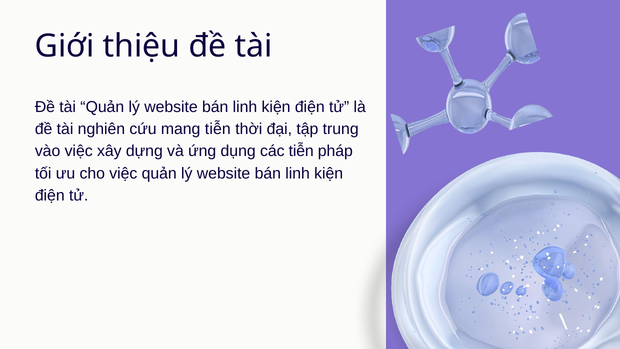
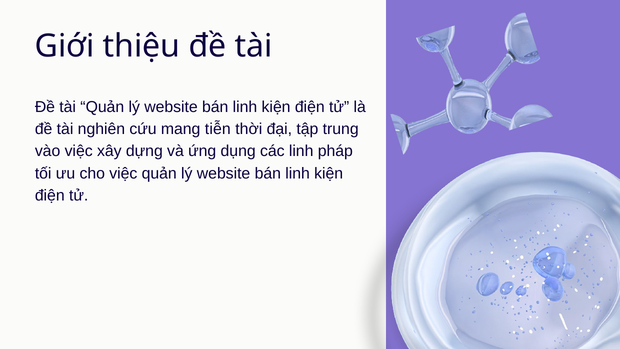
các tiễn: tiễn -> linh
